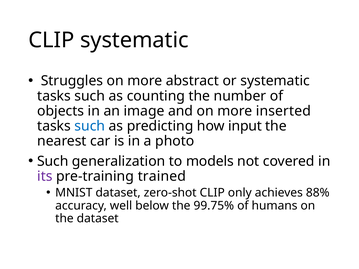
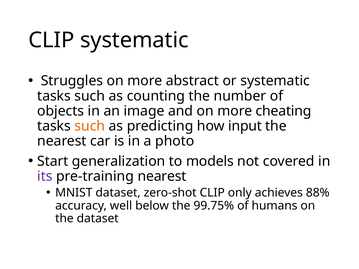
inserted: inserted -> cheating
such at (90, 126) colour: blue -> orange
Such at (53, 161): Such -> Start
pre-training trained: trained -> nearest
